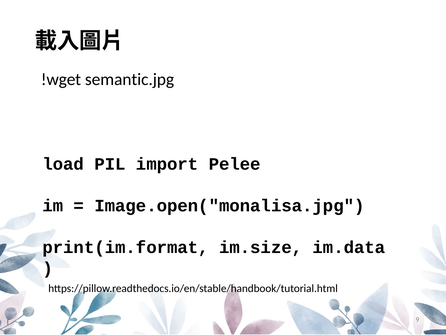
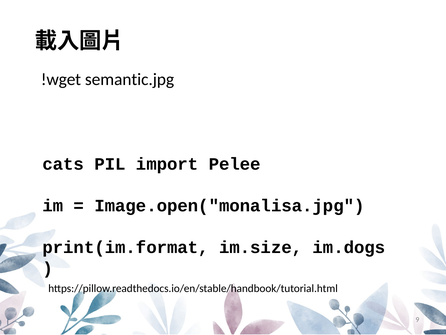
load: load -> cats
im.data: im.data -> im.dogs
